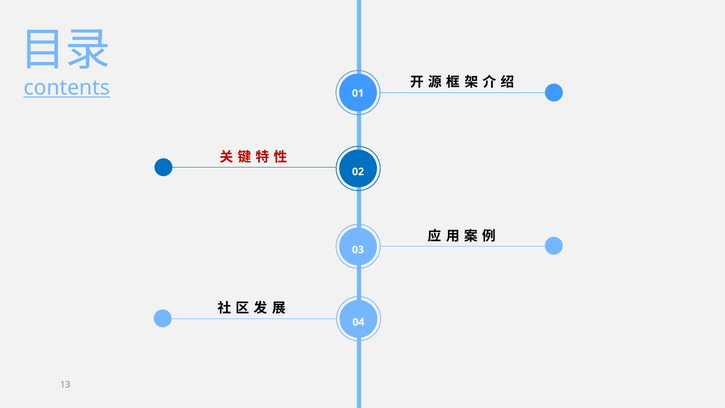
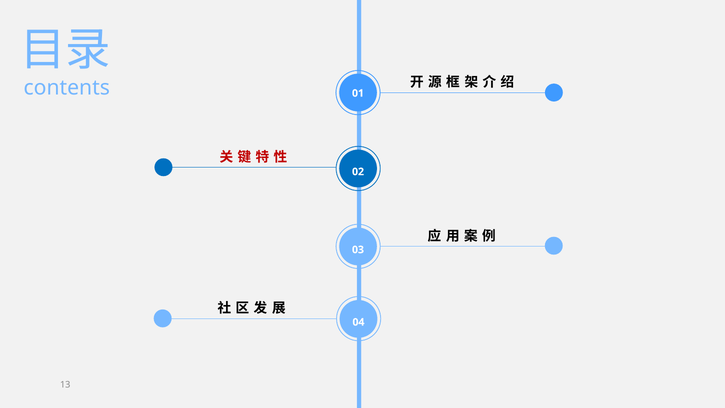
contents underline: present -> none
